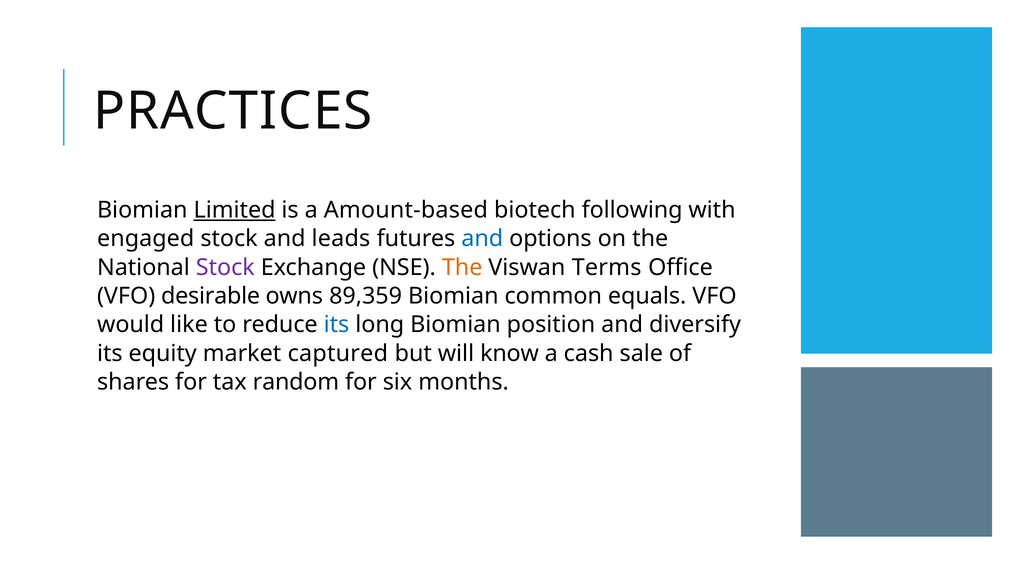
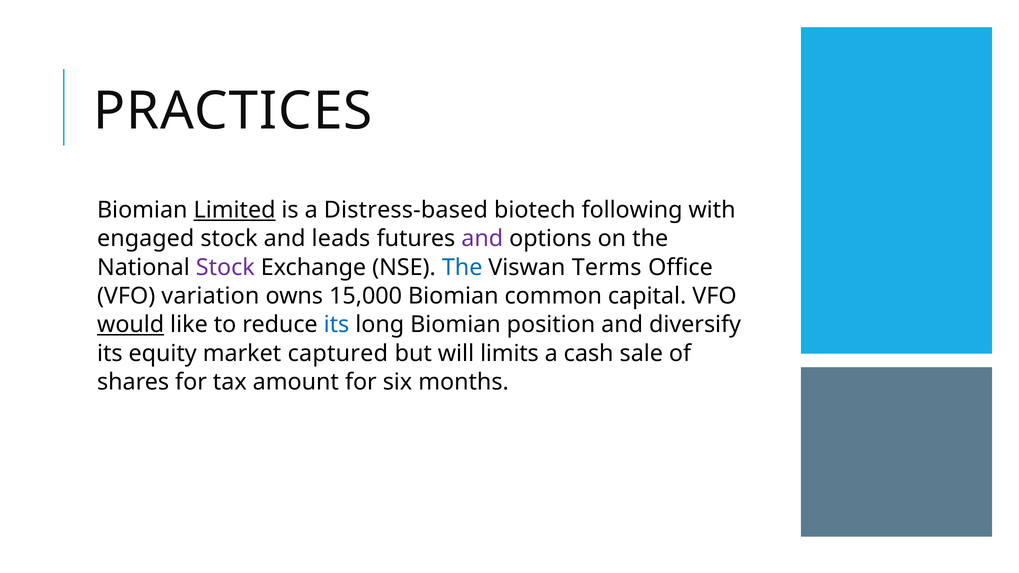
Amount-based: Amount-based -> Distress-based
and at (482, 239) colour: blue -> purple
The at (462, 267) colour: orange -> blue
desirable: desirable -> variation
89,359: 89,359 -> 15,000
equals: equals -> capital
would underline: none -> present
know: know -> limits
random: random -> amount
